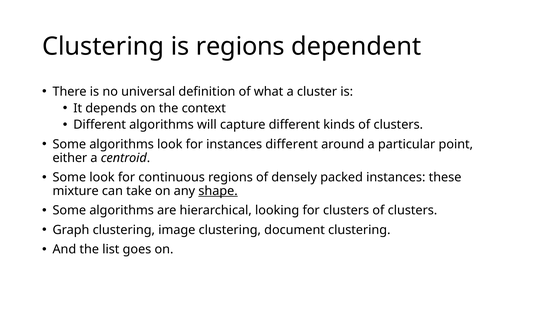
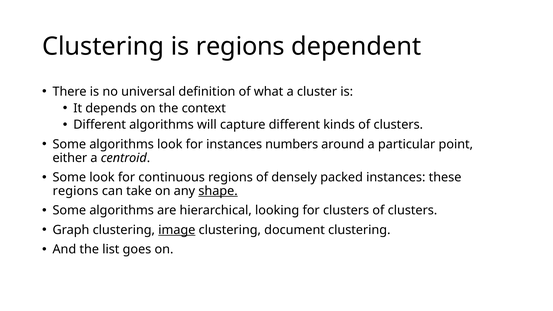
instances different: different -> numbers
mixture at (76, 191): mixture -> regions
image underline: none -> present
